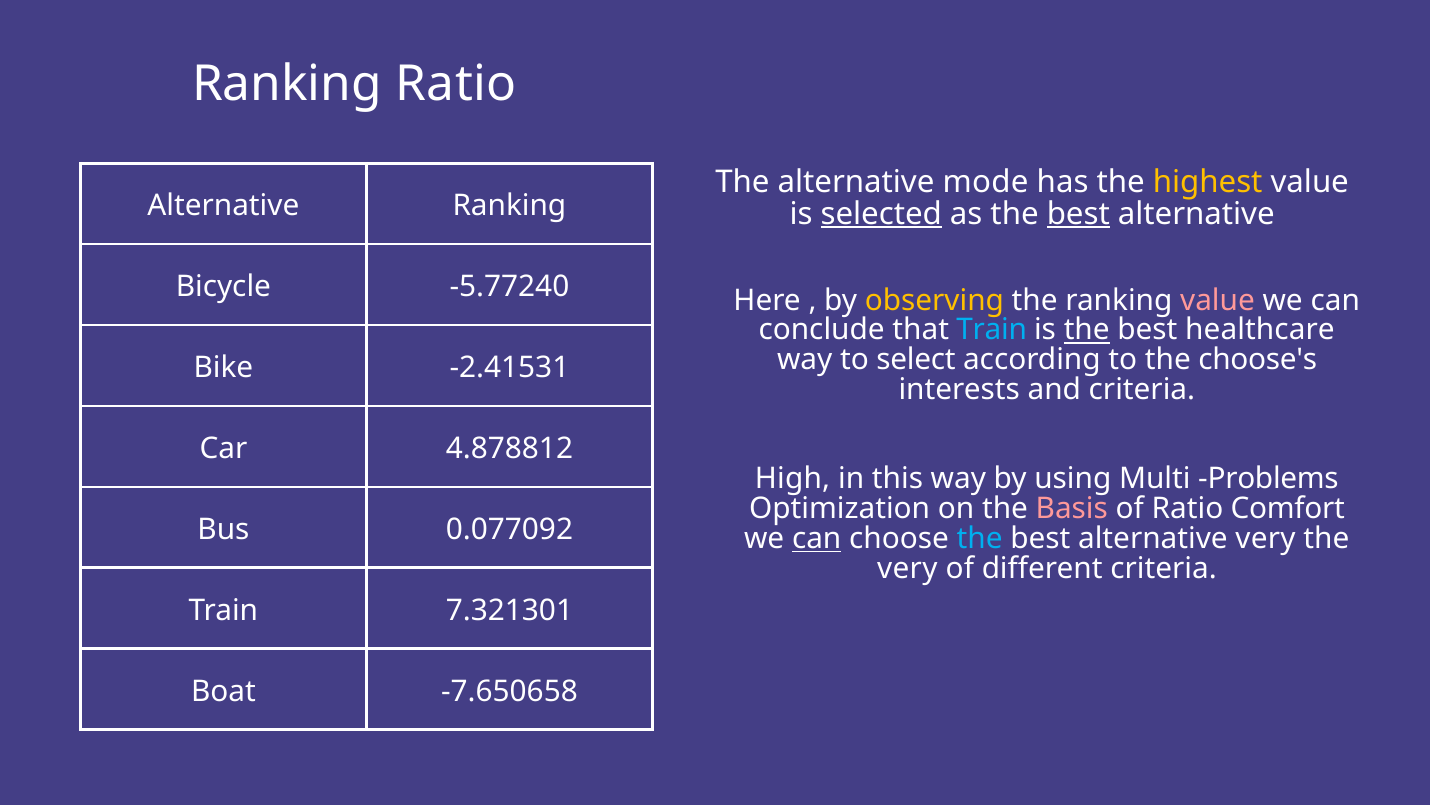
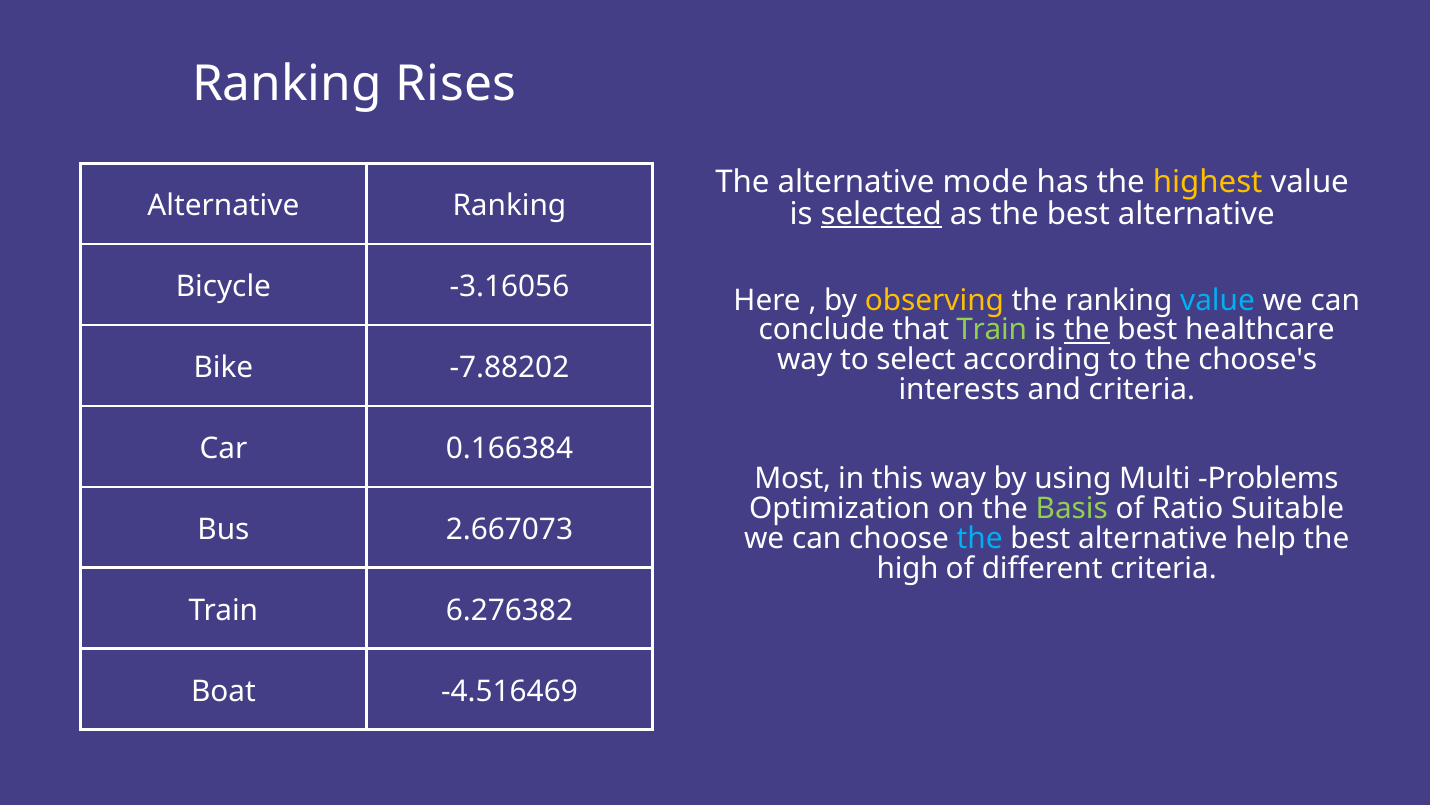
Ranking Ratio: Ratio -> Rises
best at (1078, 214) underline: present -> none
-5.77240: -5.77240 -> -3.16056
value at (1217, 300) colour: pink -> light blue
Train at (992, 330) colour: light blue -> light green
-2.41531: -2.41531 -> -7.88202
4.878812: 4.878812 -> 0.166384
High: High -> Most
Basis colour: pink -> light green
Comfort: Comfort -> Suitable
0.077092: 0.077092 -> 2.667073
can at (817, 538) underline: present -> none
alternative very: very -> help
very at (907, 568): very -> high
7.321301: 7.321301 -> 6.276382
-7.650658: -7.650658 -> -4.516469
